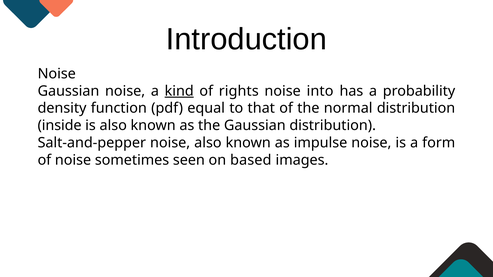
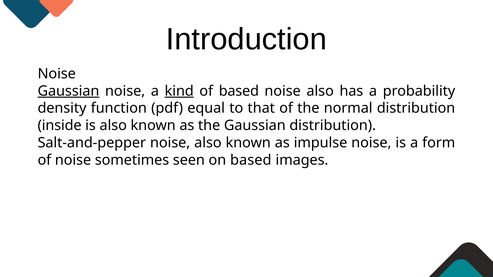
Gaussian at (68, 91) underline: none -> present
of rights: rights -> based
into at (320, 91): into -> also
